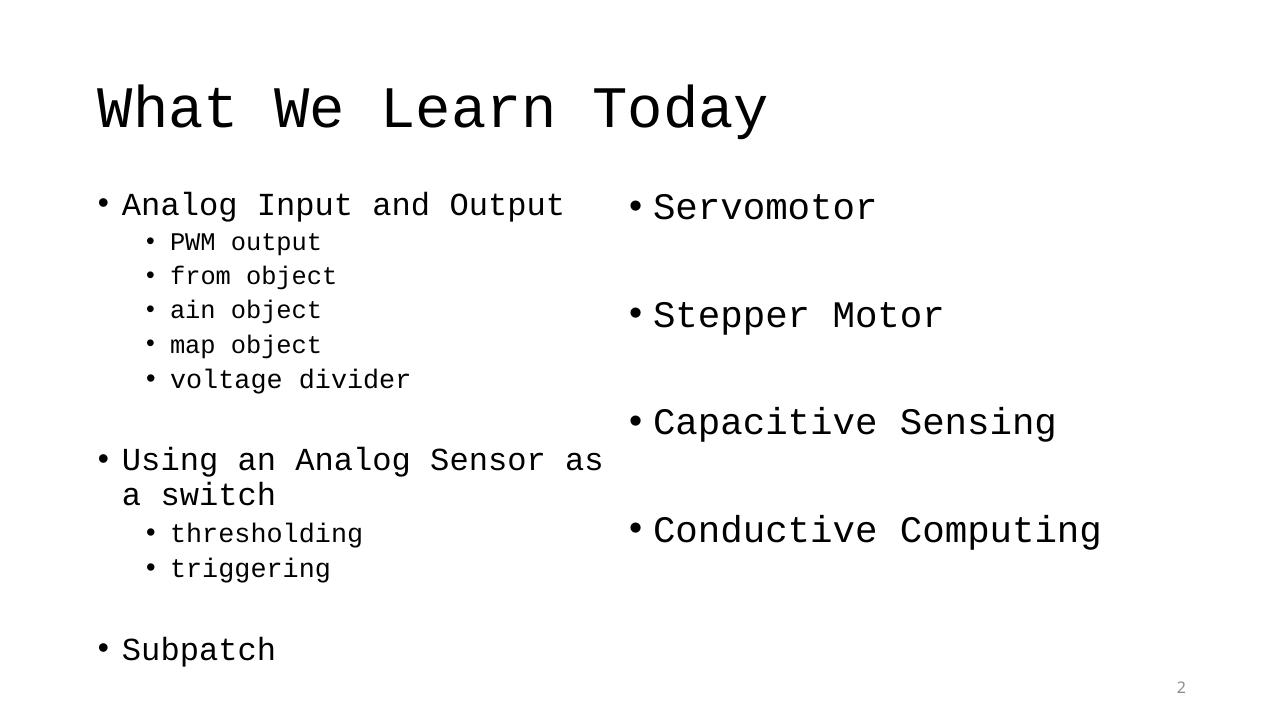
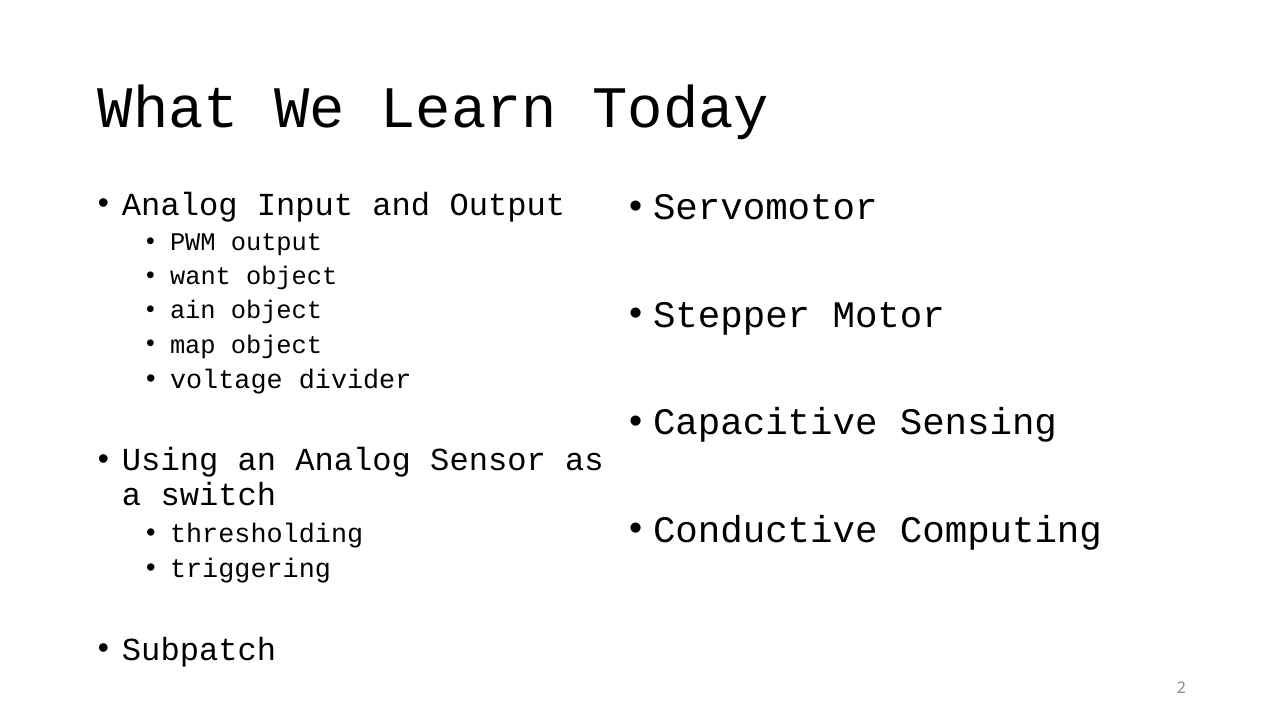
from: from -> want
